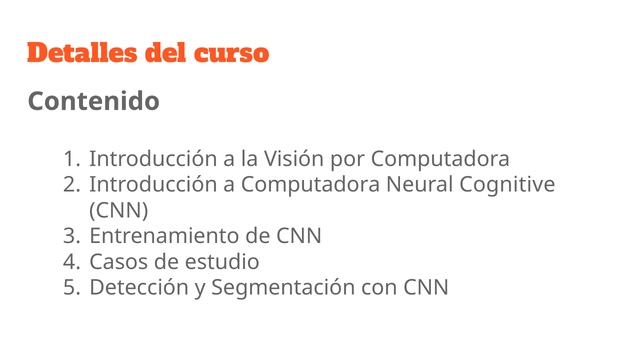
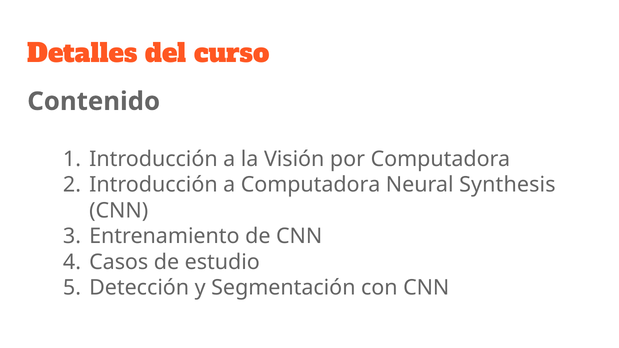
Cognitive: Cognitive -> Synthesis
